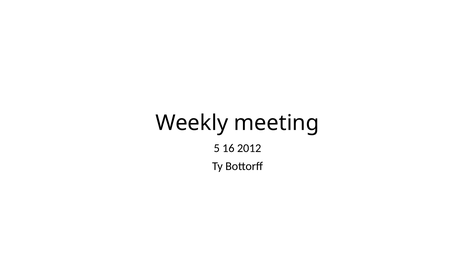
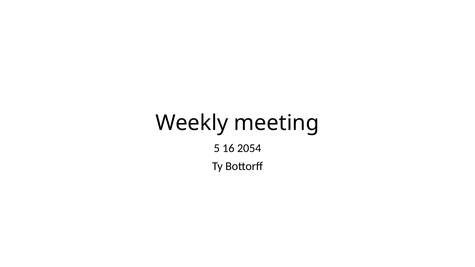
2012: 2012 -> 2054
